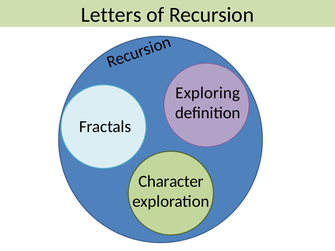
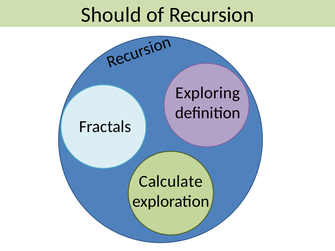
Letters: Letters -> Should
Character: Character -> Calculate
